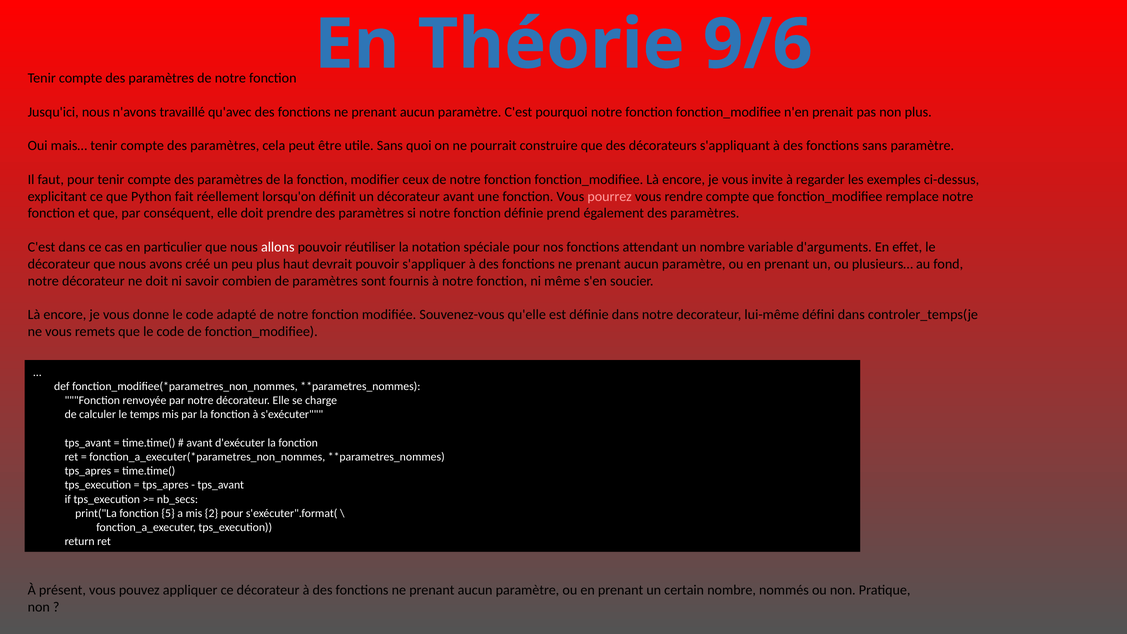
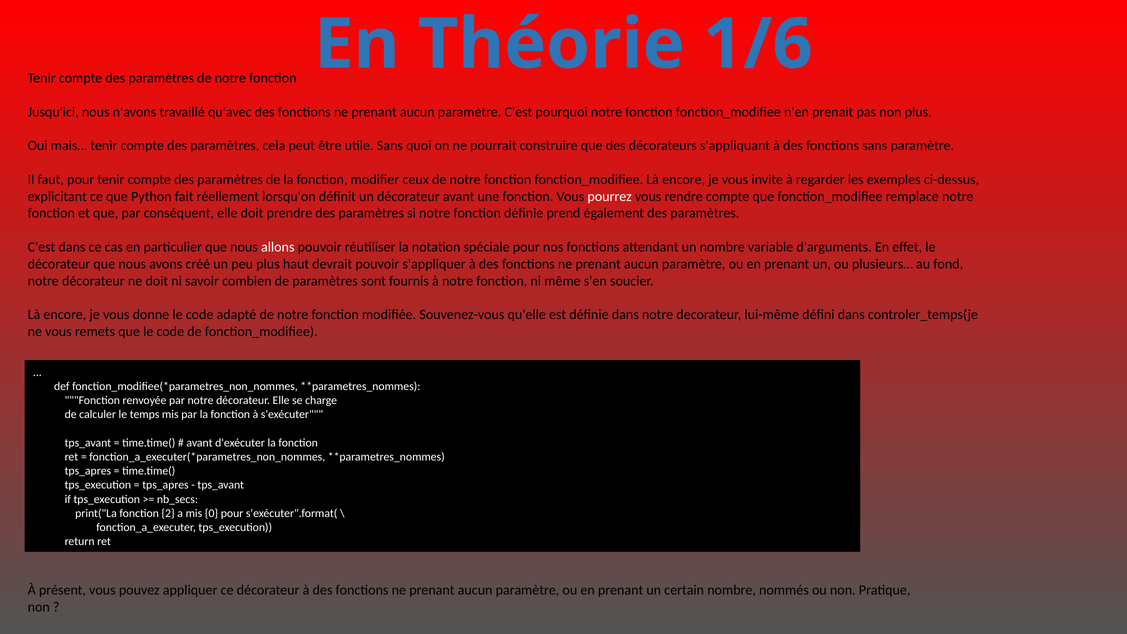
9/6: 9/6 -> 1/6
pourrez colour: pink -> white
5: 5 -> 2
2: 2 -> 0
